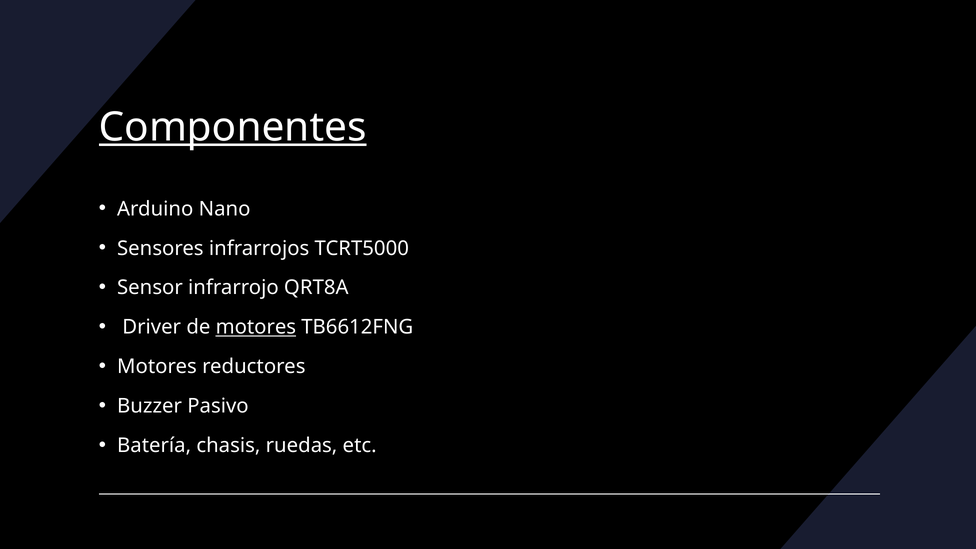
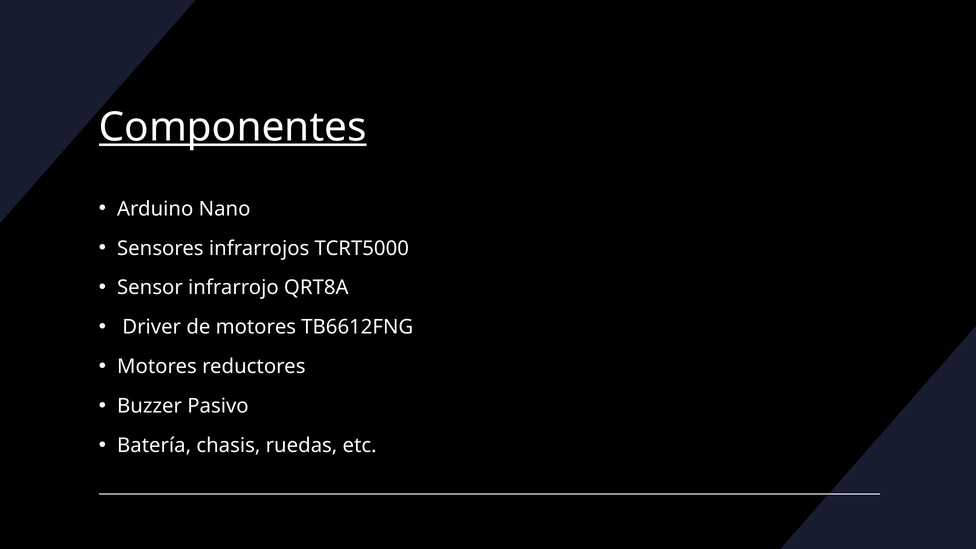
motores at (256, 327) underline: present -> none
